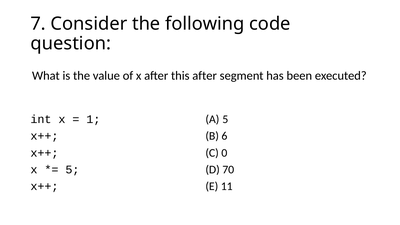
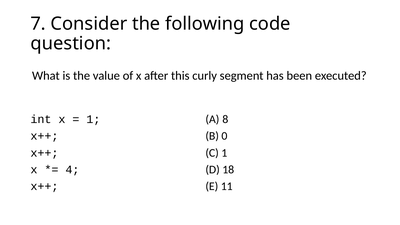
this after: after -> curly
5 at (225, 119): 5 -> 8
6: 6 -> 0
C 0: 0 -> 1
70: 70 -> 18
5 at (72, 170): 5 -> 4
